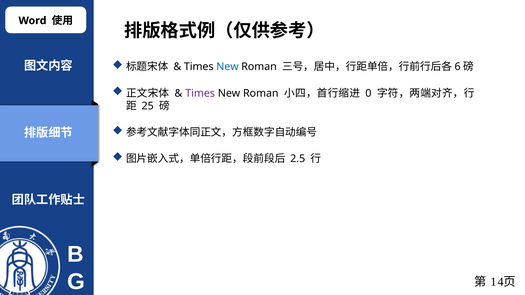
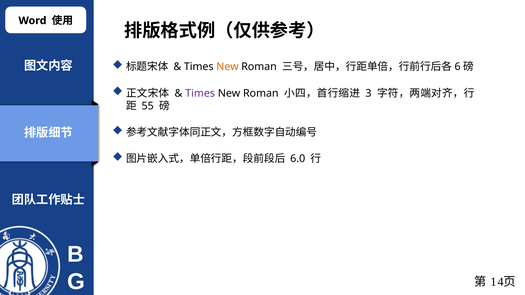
New at (227, 67) colour: blue -> orange
0: 0 -> 3
25: 25 -> 55
2.5: 2.5 -> 6.0
